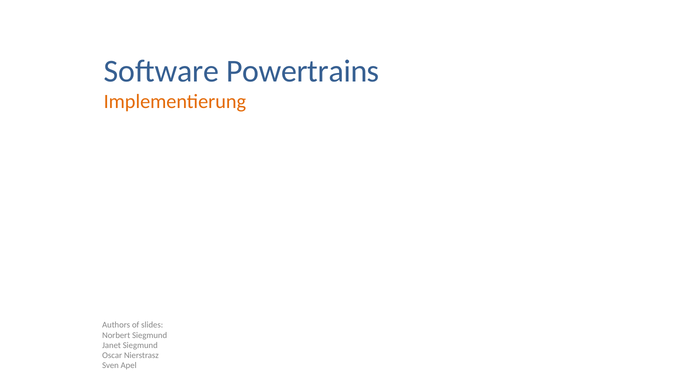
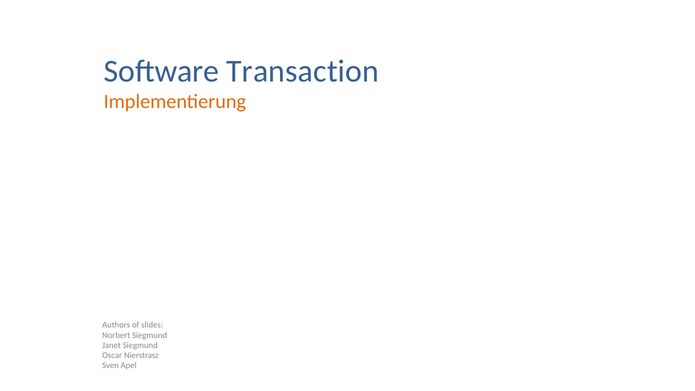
Powertrains: Powertrains -> Transaction
